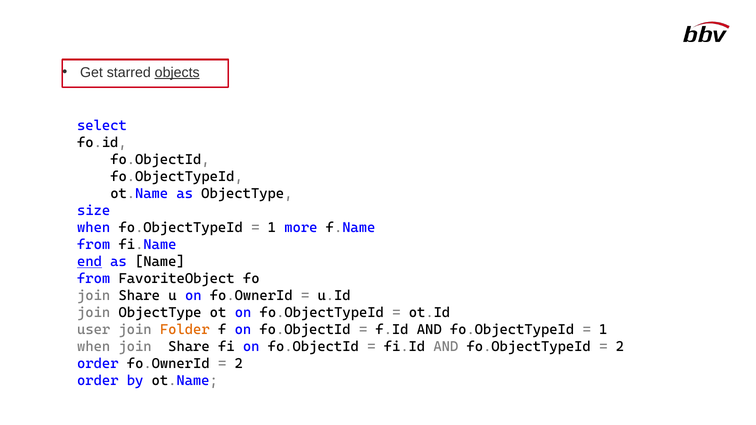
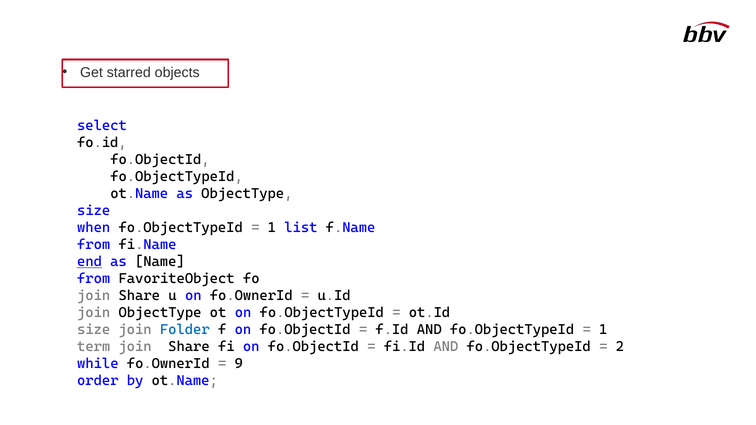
objects underline: present -> none
more: more -> list
user at (94, 330): user -> size
Folder colour: orange -> blue
when at (94, 347): when -> term
order at (98, 364): order -> while
2 at (239, 364): 2 -> 9
